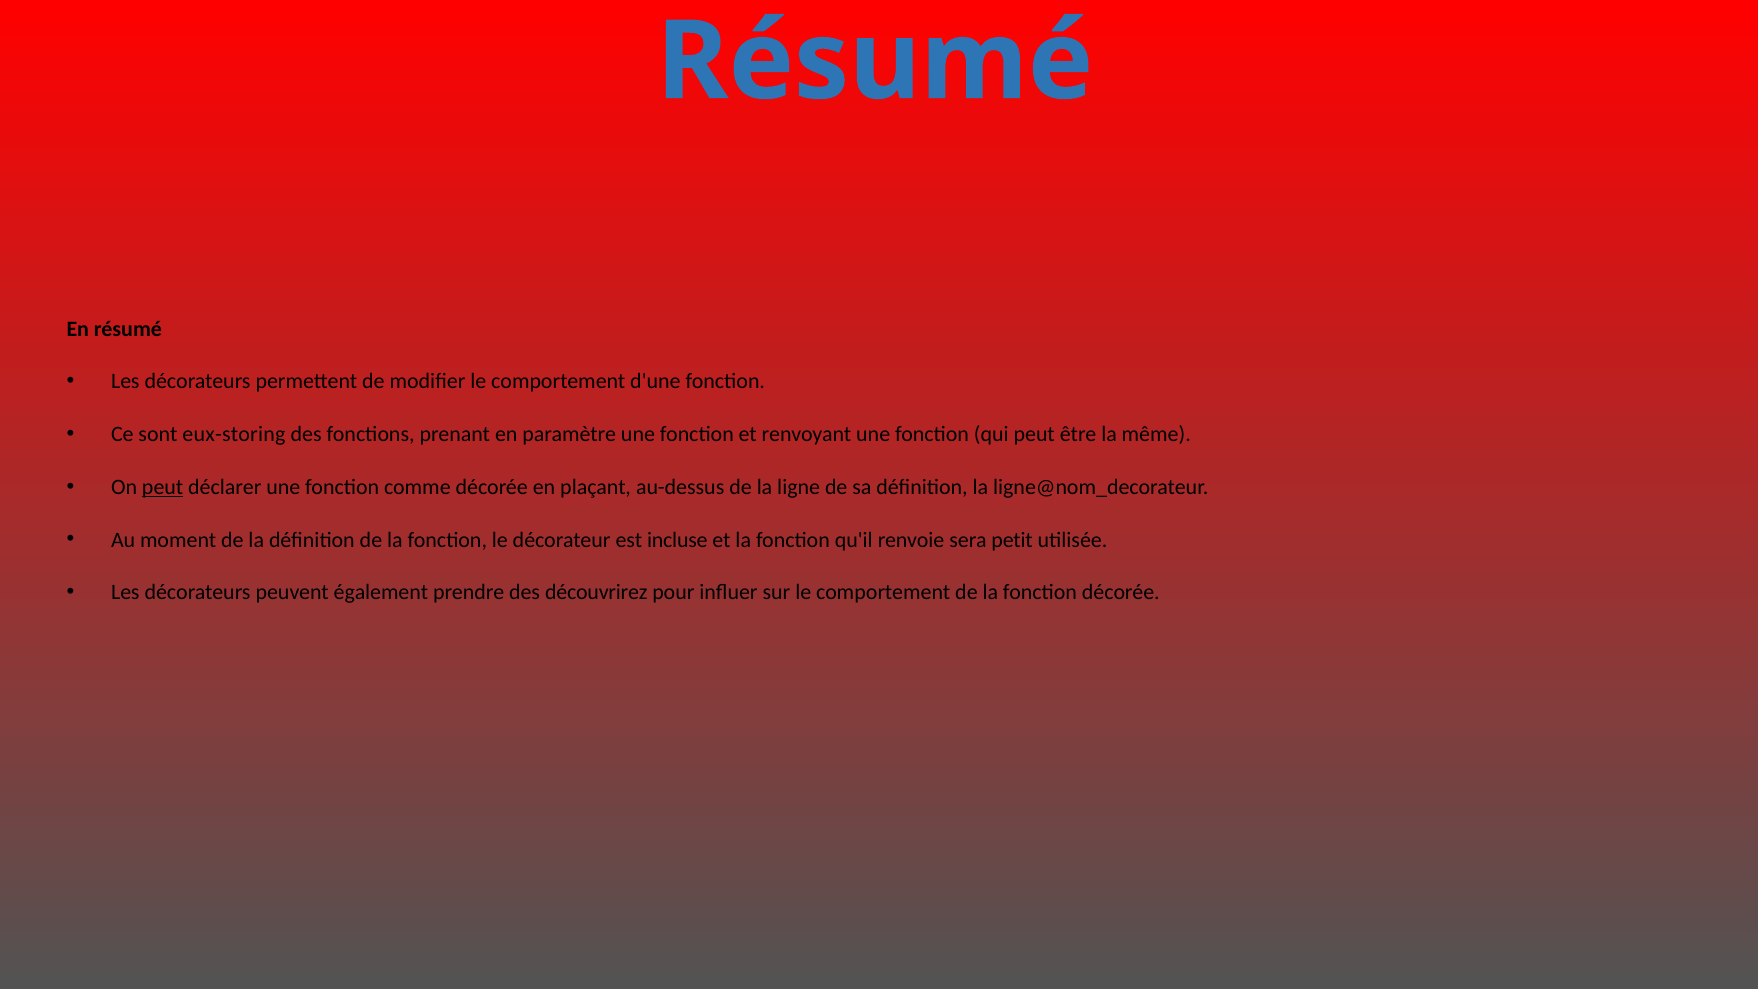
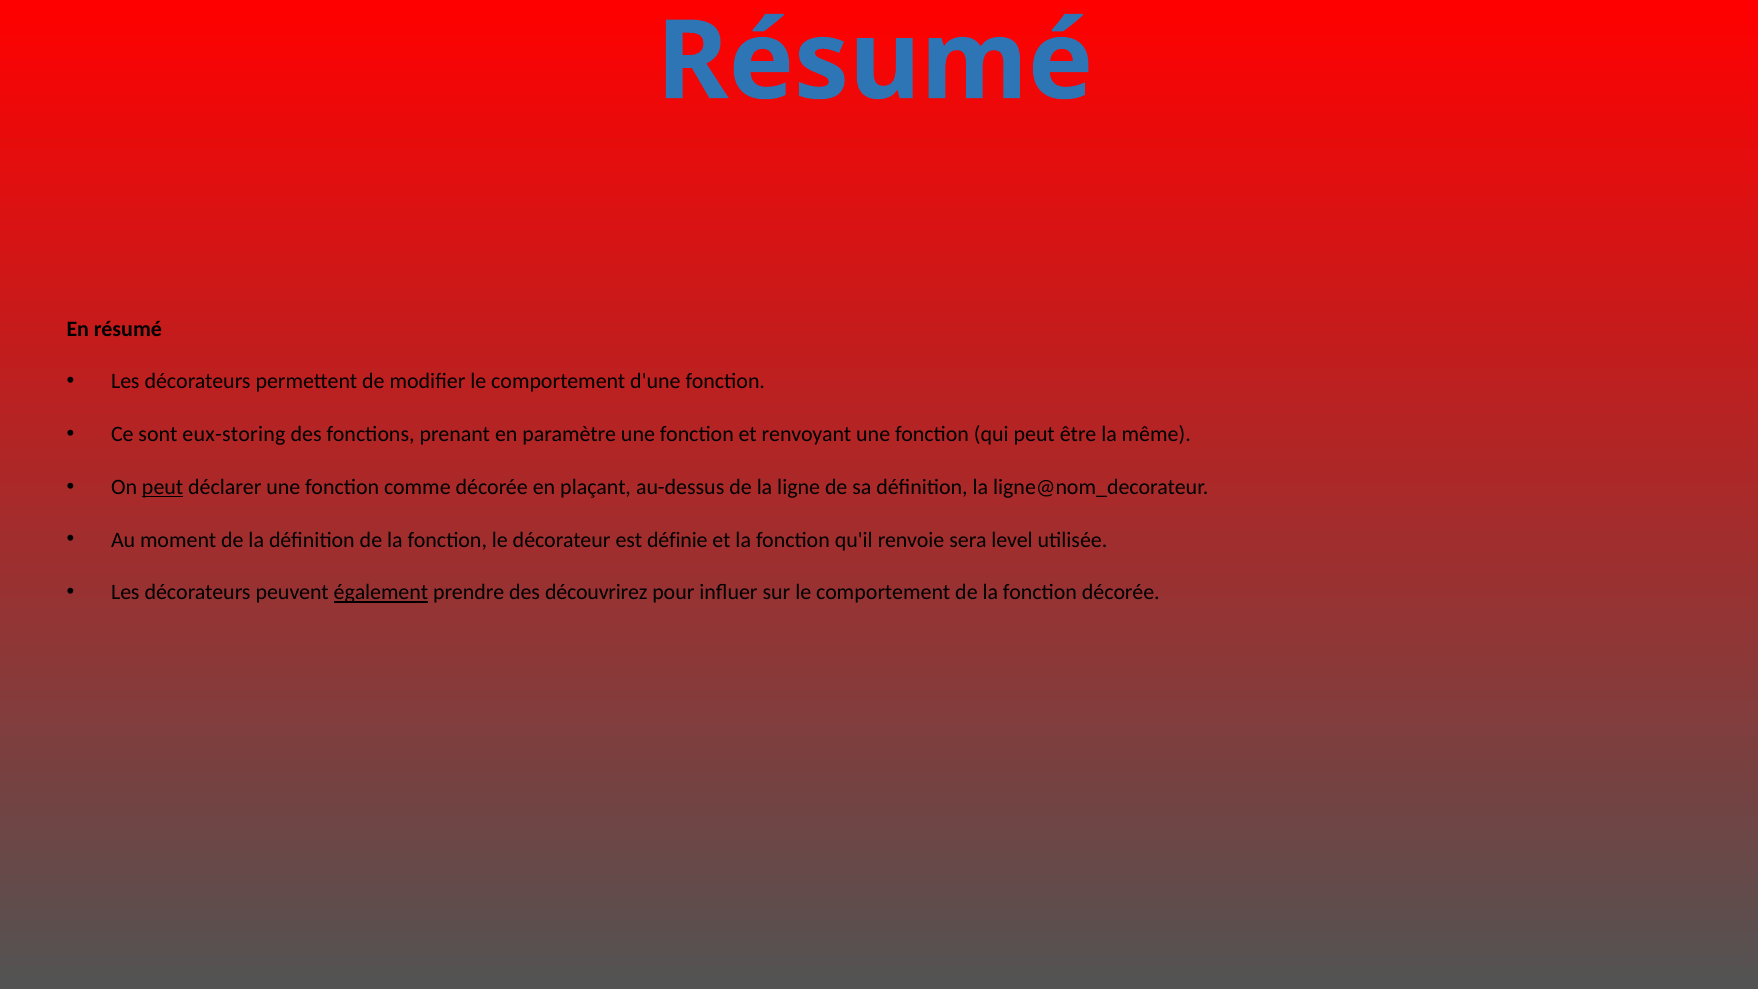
incluse: incluse -> définie
petit: petit -> level
également underline: none -> present
